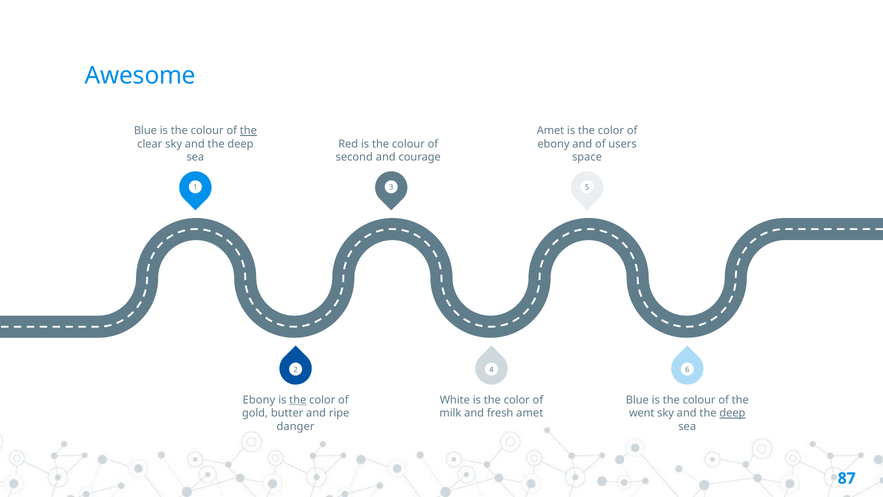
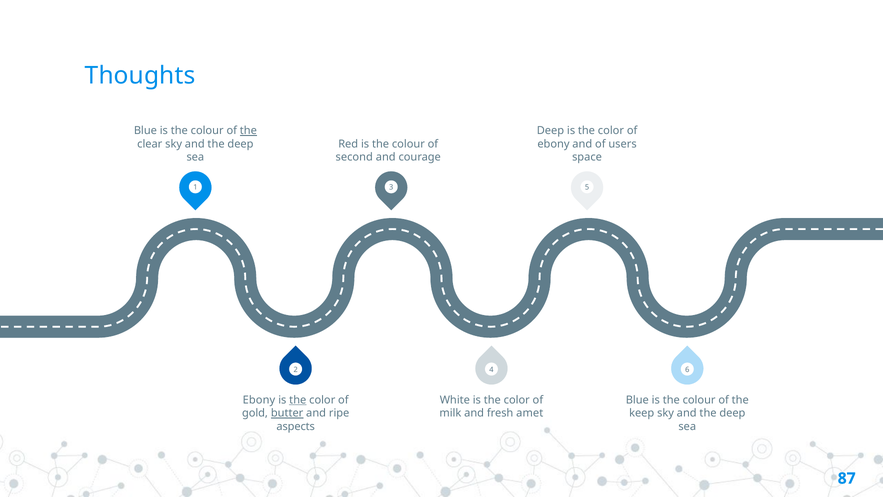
Awesome: Awesome -> Thoughts
Amet at (550, 131): Amet -> Deep
butter underline: none -> present
went: went -> keep
deep at (732, 413) underline: present -> none
danger: danger -> aspects
